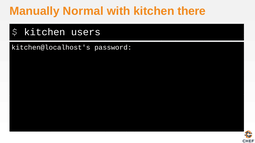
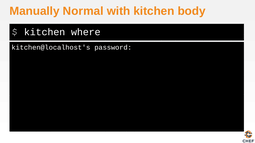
there: there -> body
users: users -> where
